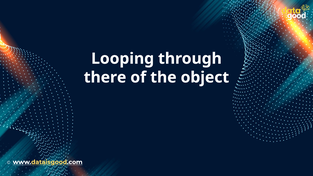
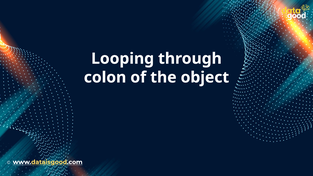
there: there -> colon
